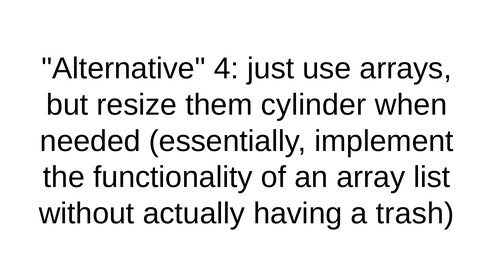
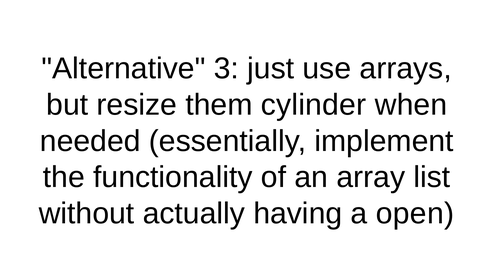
4: 4 -> 3
trash: trash -> open
